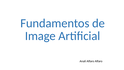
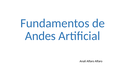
Image: Image -> Andes
